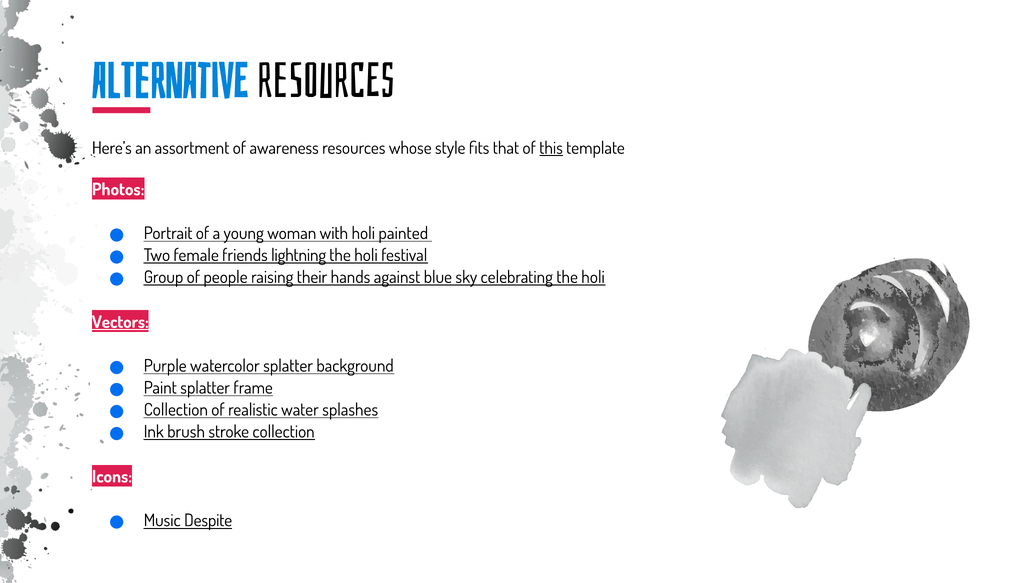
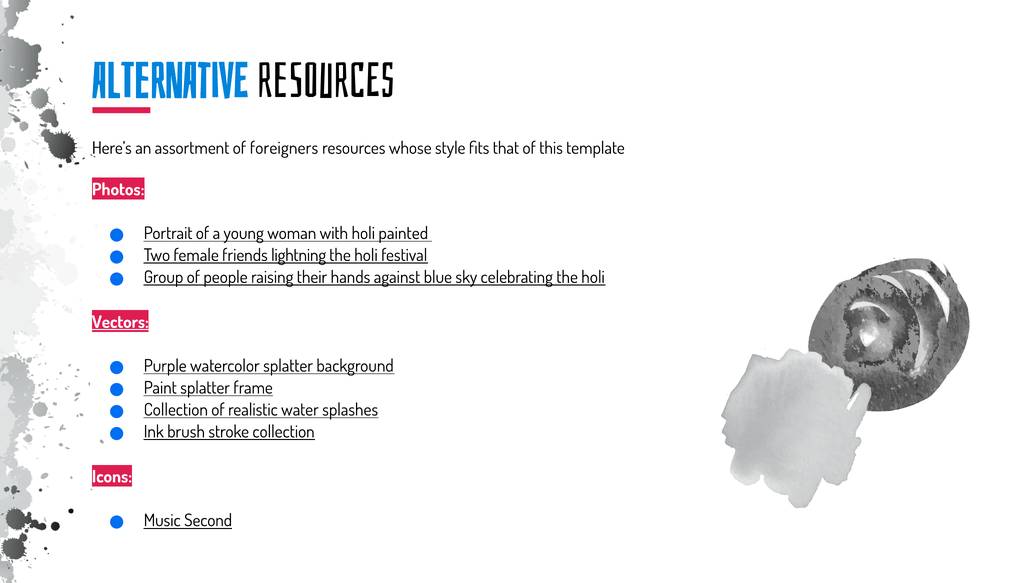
awareness: awareness -> foreigners
this underline: present -> none
Despite: Despite -> Second
